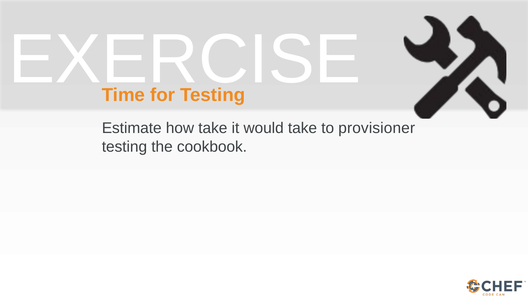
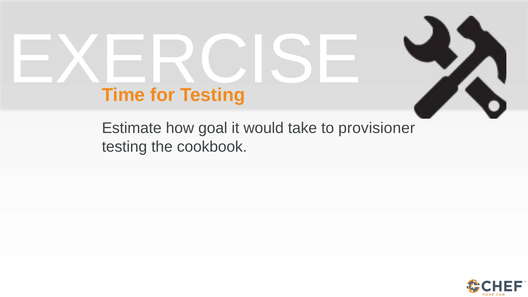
how take: take -> goal
